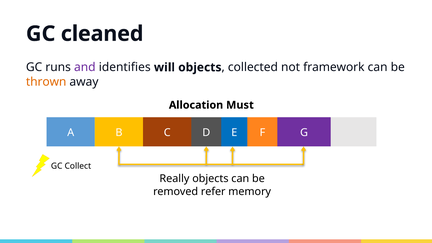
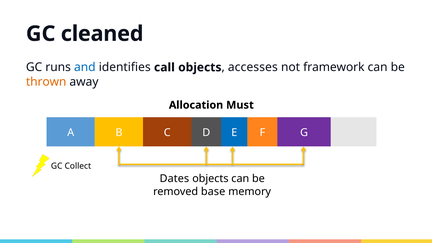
and colour: purple -> blue
will: will -> call
collected: collected -> accesses
Really: Really -> Dates
refer: refer -> base
